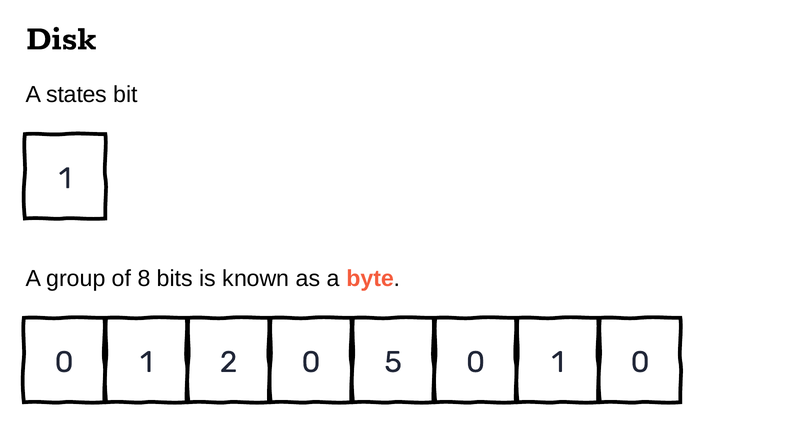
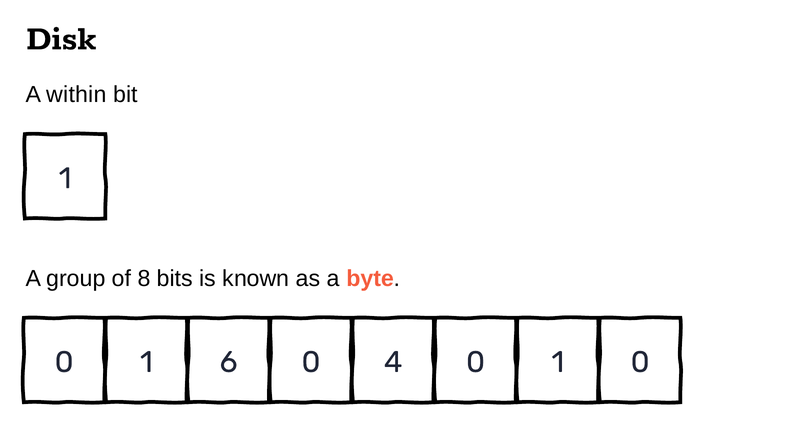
states: states -> within
2: 2 -> 6
5: 5 -> 4
